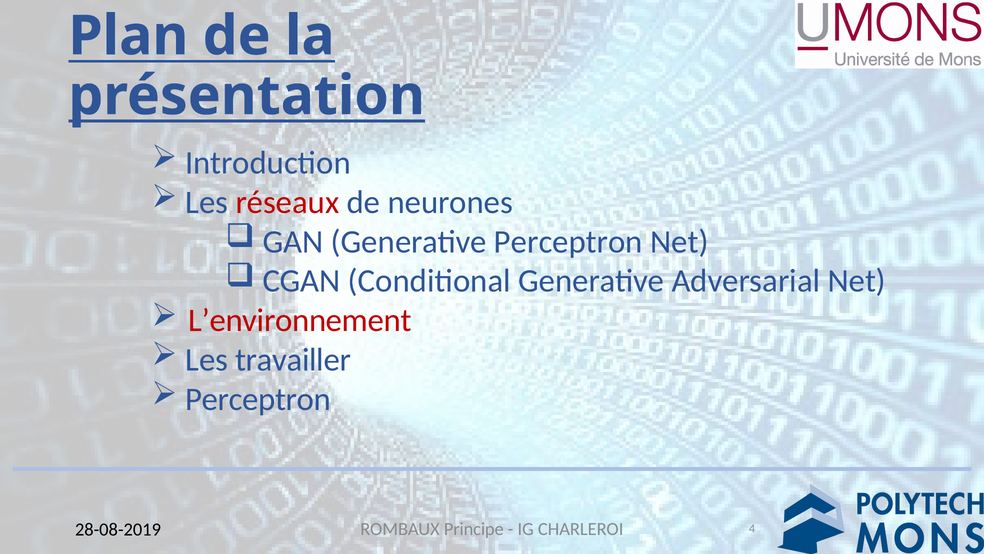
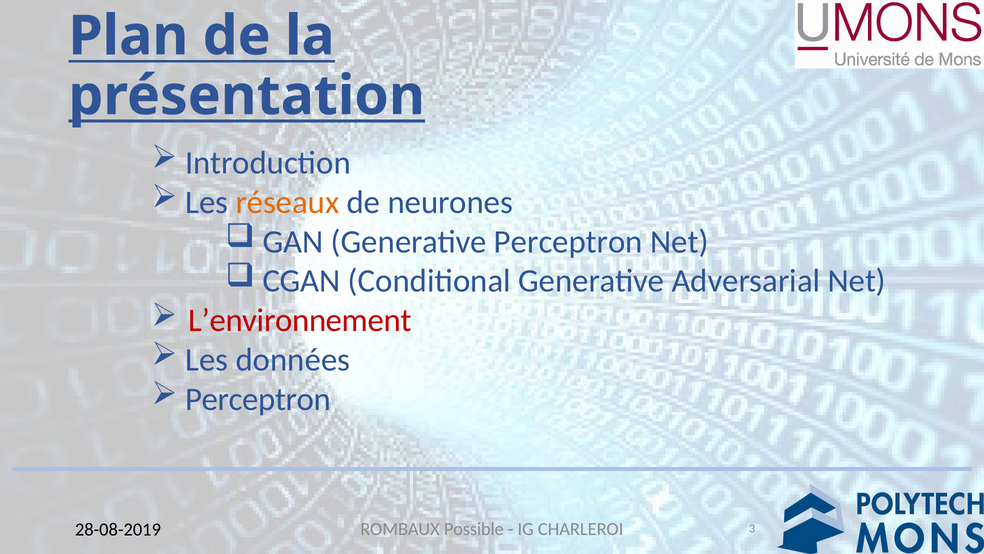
réseaux colour: red -> orange
travailler: travailler -> données
Principe: Principe -> Possible
4: 4 -> 3
